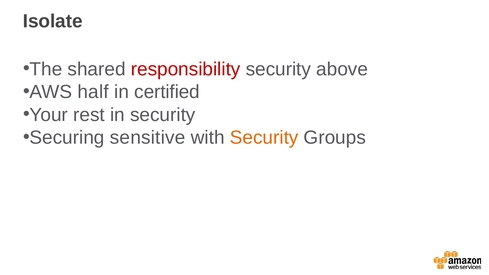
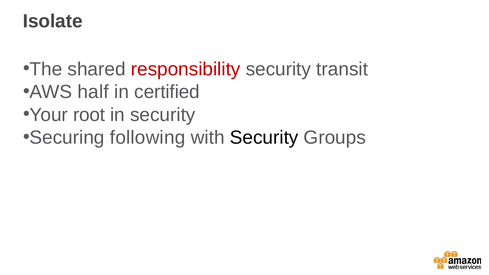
above: above -> transit
rest: rest -> root
sensitive: sensitive -> following
Security at (264, 138) colour: orange -> black
